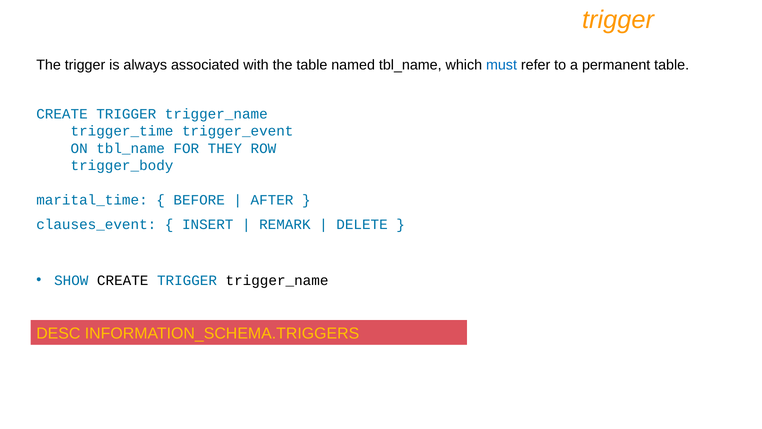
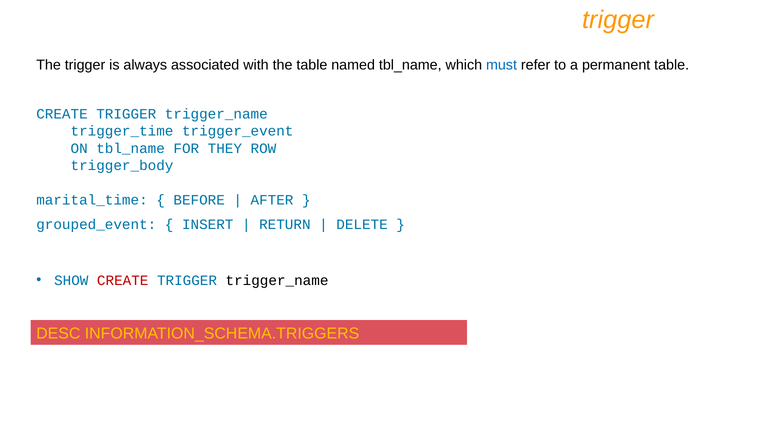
clauses_event: clauses_event -> grouped_event
REMARK: REMARK -> RETURN
CREATE at (123, 280) colour: black -> red
